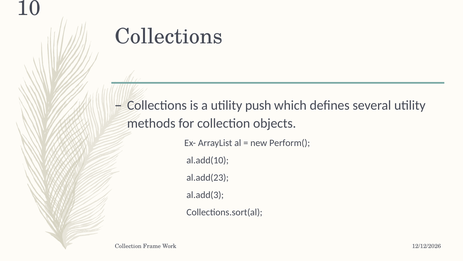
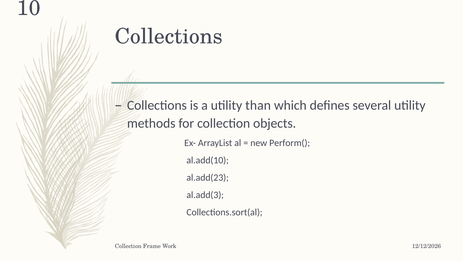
push: push -> than
